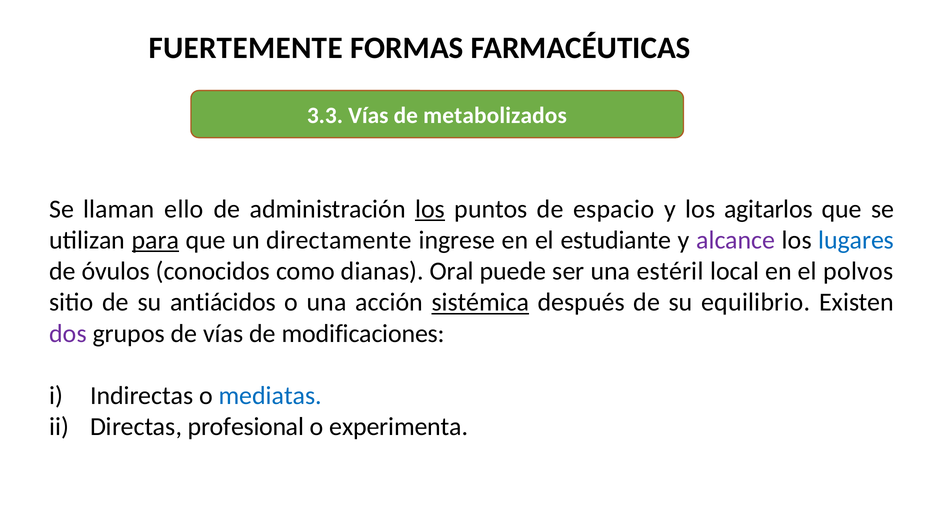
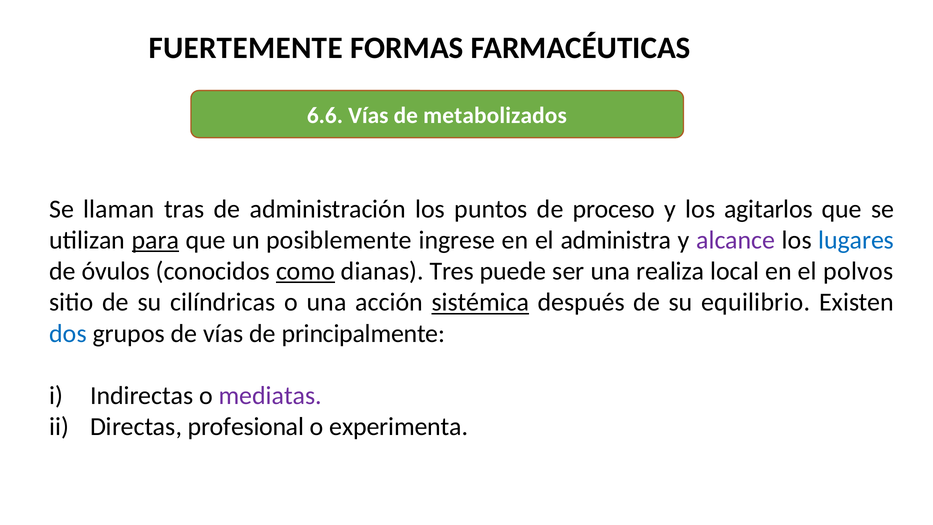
3.3: 3.3 -> 6.6
ello: ello -> tras
los at (430, 209) underline: present -> none
espacio: espacio -> proceso
directamente: directamente -> posiblemente
estudiante: estudiante -> administra
como underline: none -> present
Oral: Oral -> Tres
estéril: estéril -> realiza
antiácidos: antiácidos -> cilíndricas
dos colour: purple -> blue
modificaciones: modificaciones -> principalmente
mediatas colour: blue -> purple
